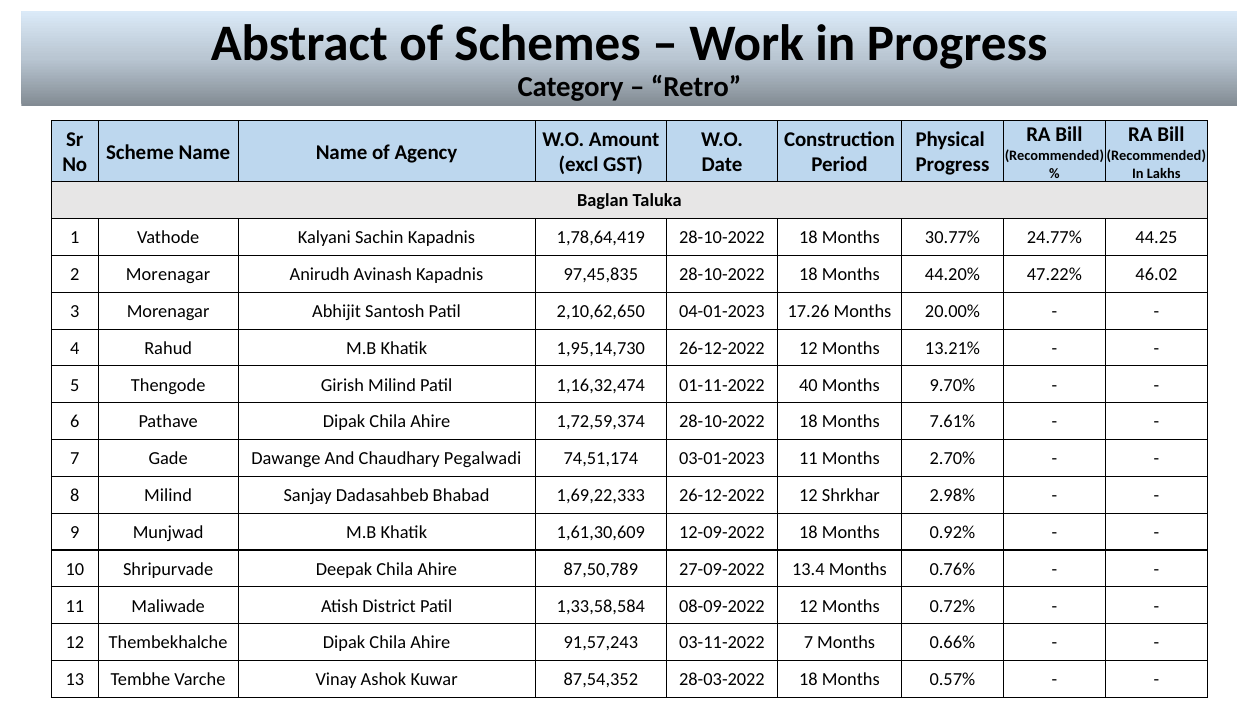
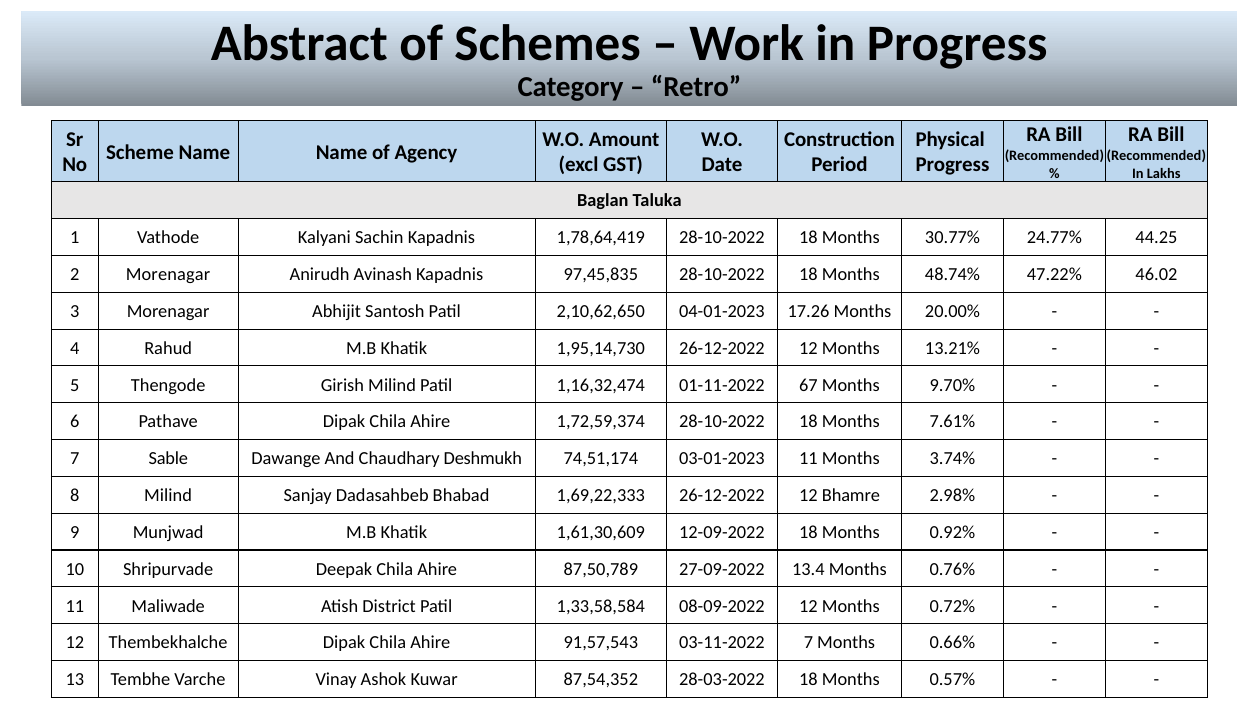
44.20%: 44.20% -> 48.74%
40: 40 -> 67
Gade: Gade -> Sable
Pegalwadi: Pegalwadi -> Deshmukh
2.70%: 2.70% -> 3.74%
Shrkhar: Shrkhar -> Bhamre
91,57,243: 91,57,243 -> 91,57,543
